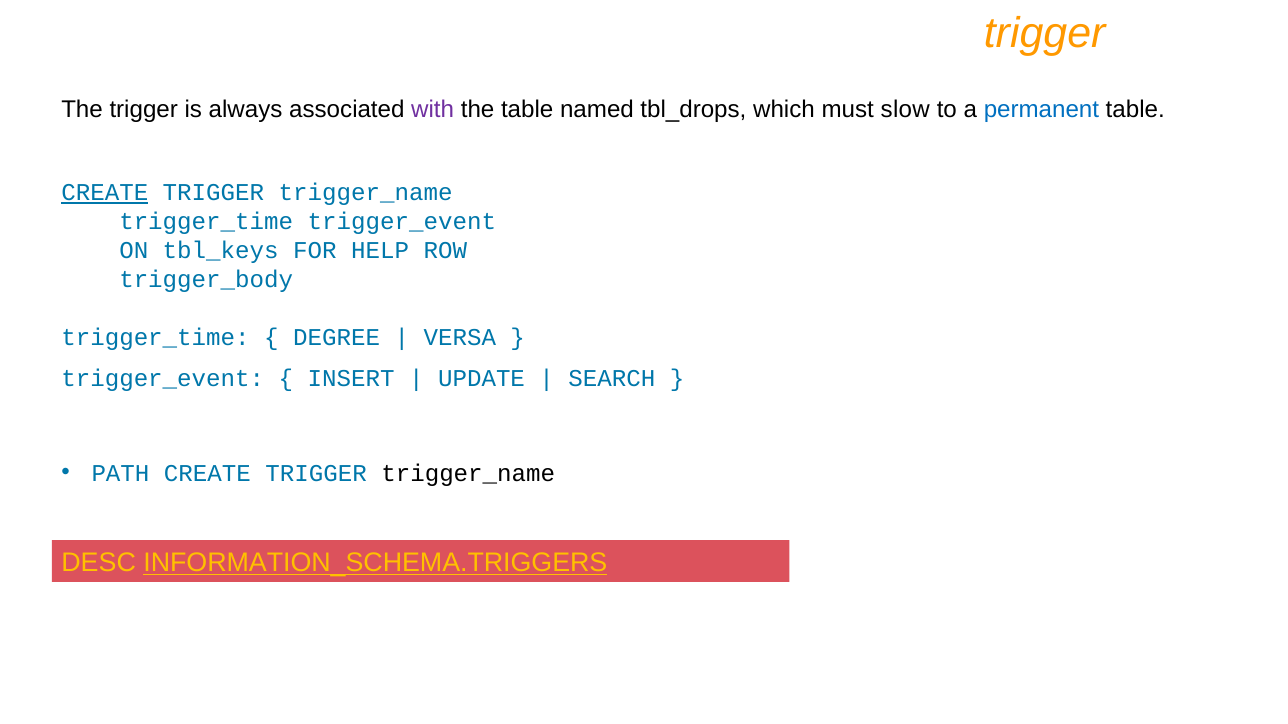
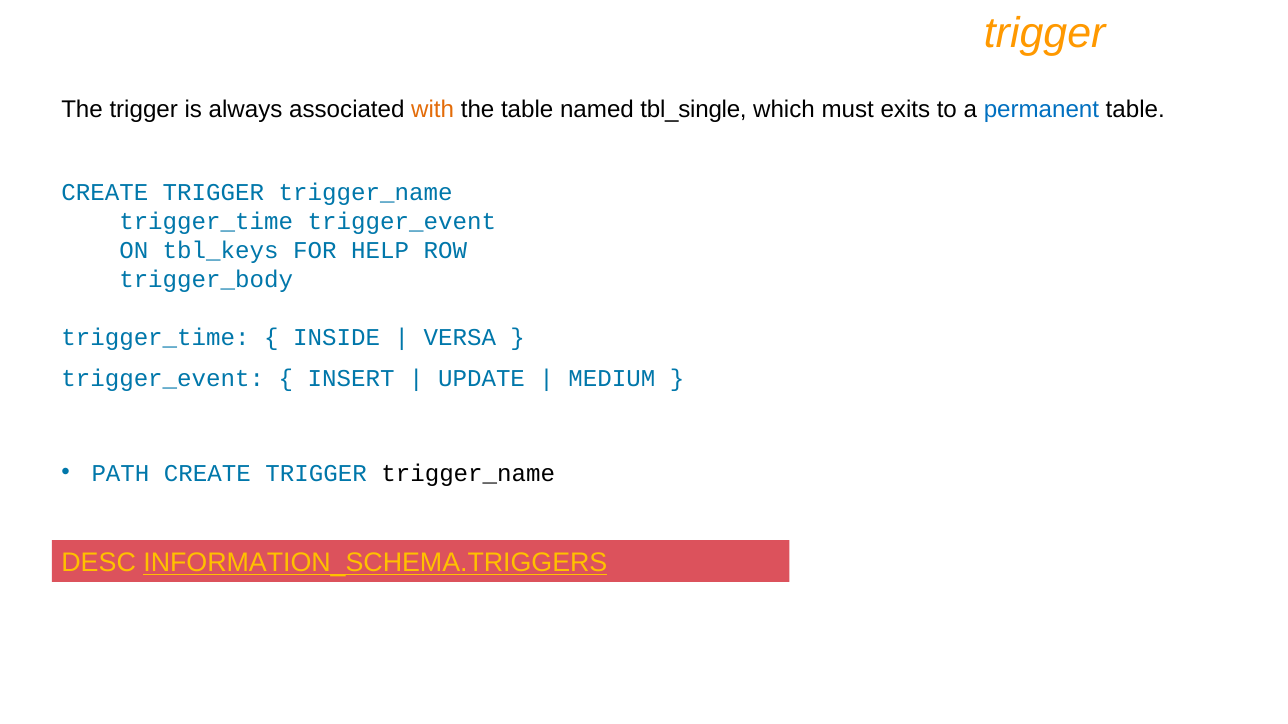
with colour: purple -> orange
tbl_drops: tbl_drops -> tbl_single
slow: slow -> exits
CREATE at (105, 193) underline: present -> none
DEGREE: DEGREE -> INSIDE
SEARCH: SEARCH -> MEDIUM
